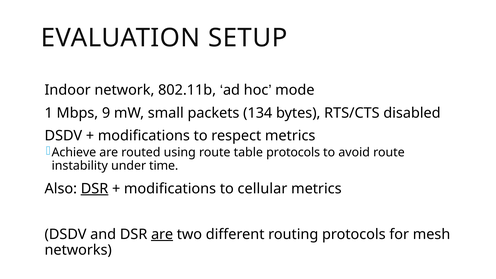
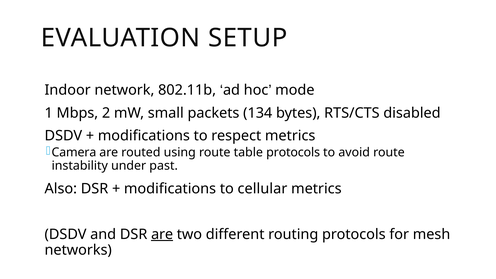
9: 9 -> 2
Achieve: Achieve -> Camera
time: time -> past
DSR at (95, 189) underline: present -> none
